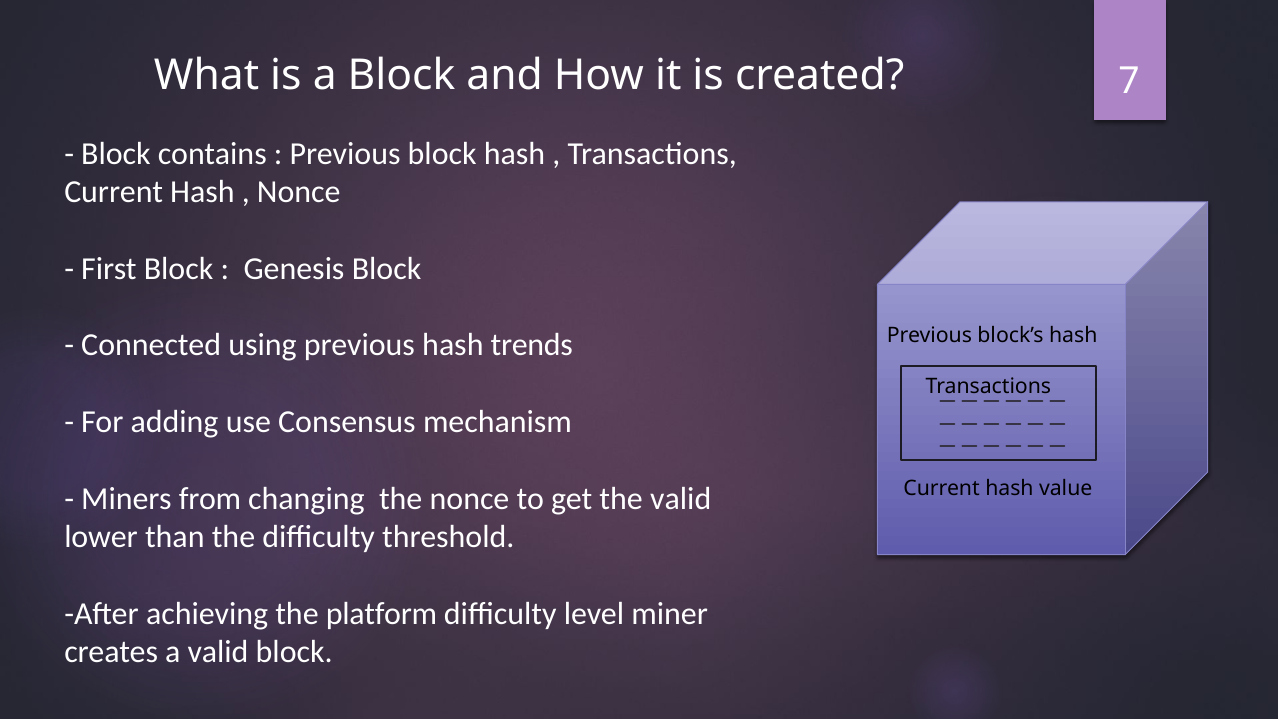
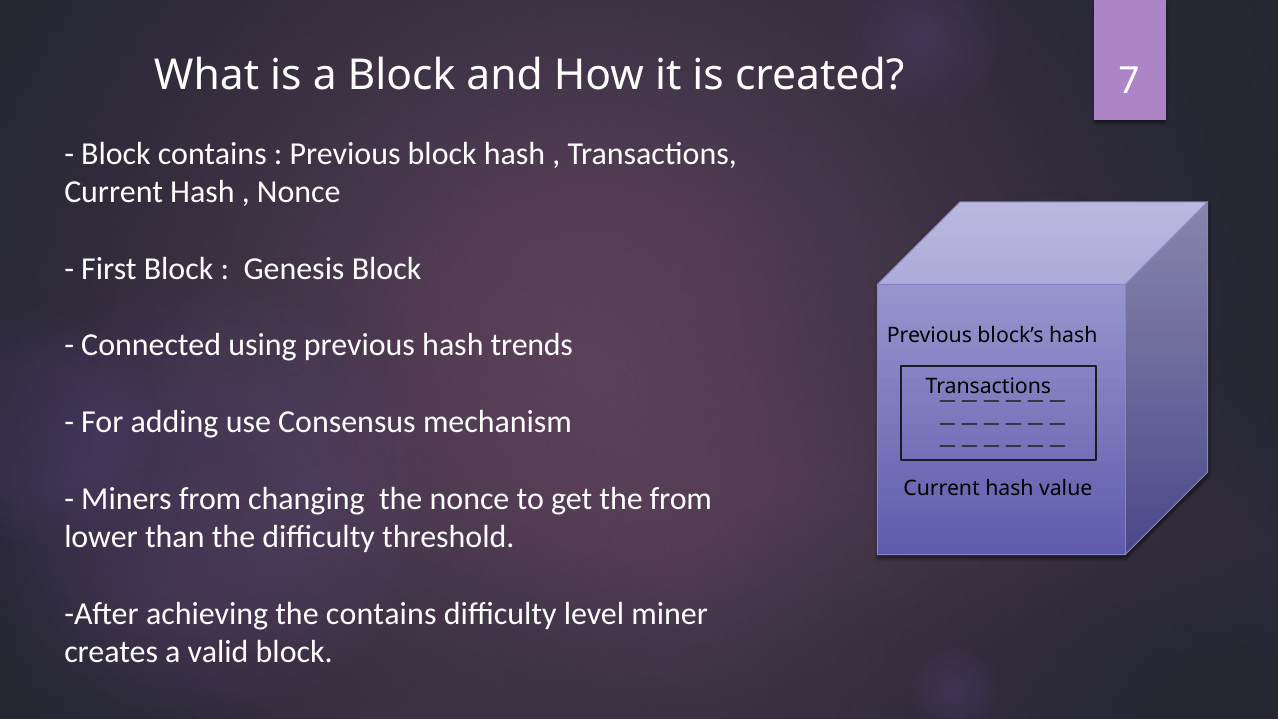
the valid: valid -> from
the platform: platform -> contains
